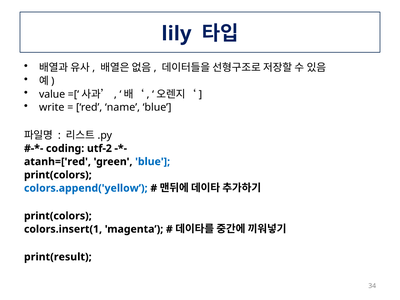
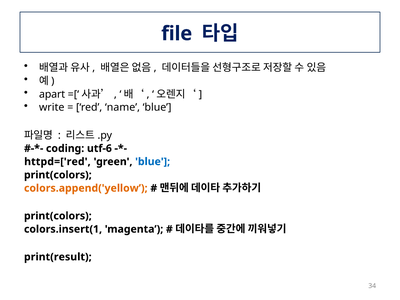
lily: lily -> file
value: value -> apart
utf-2: utf-2 -> utf-6
atanh=['red: atanh=['red -> httpd=['red
colors.append('yellow colour: blue -> orange
